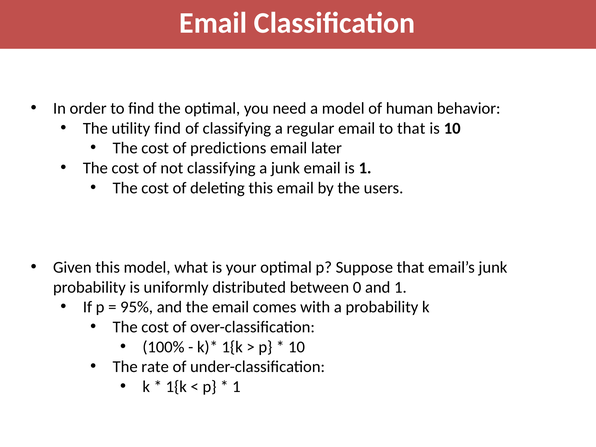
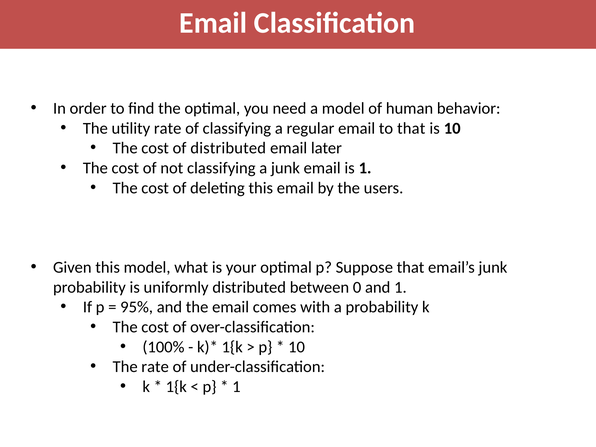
utility find: find -> rate
of predictions: predictions -> distributed
